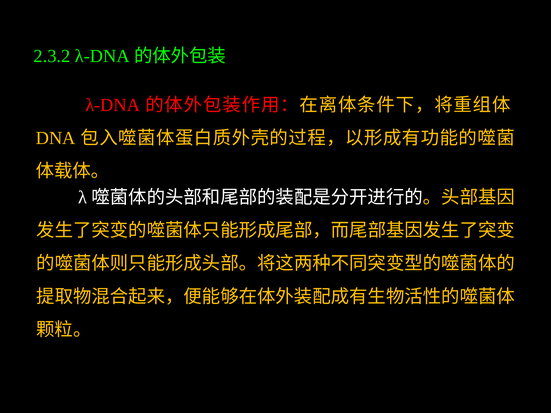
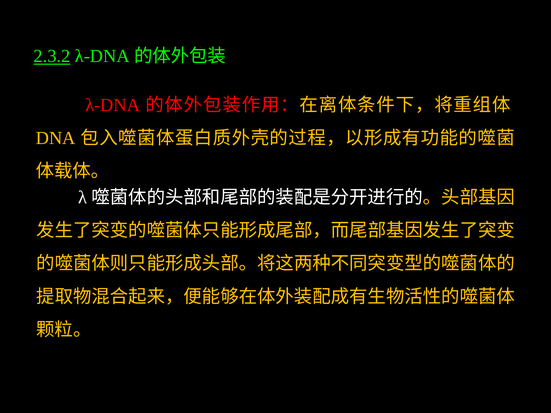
2.3.2 underline: none -> present
